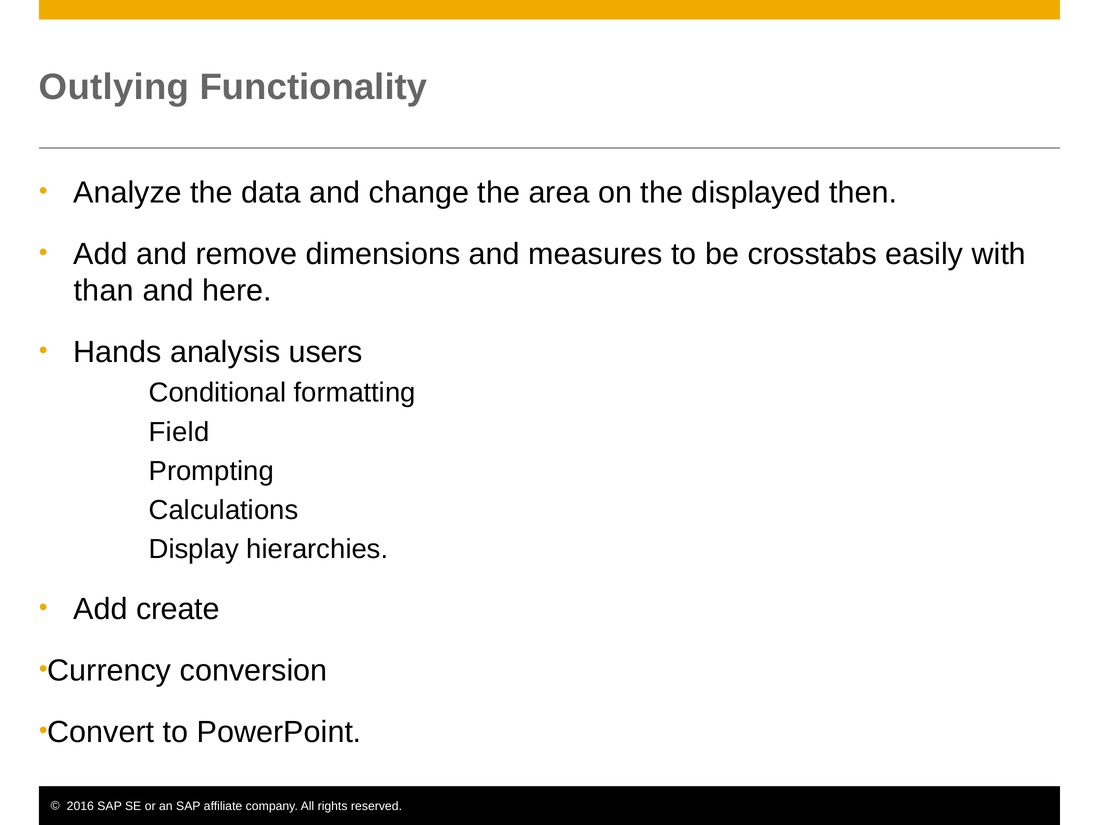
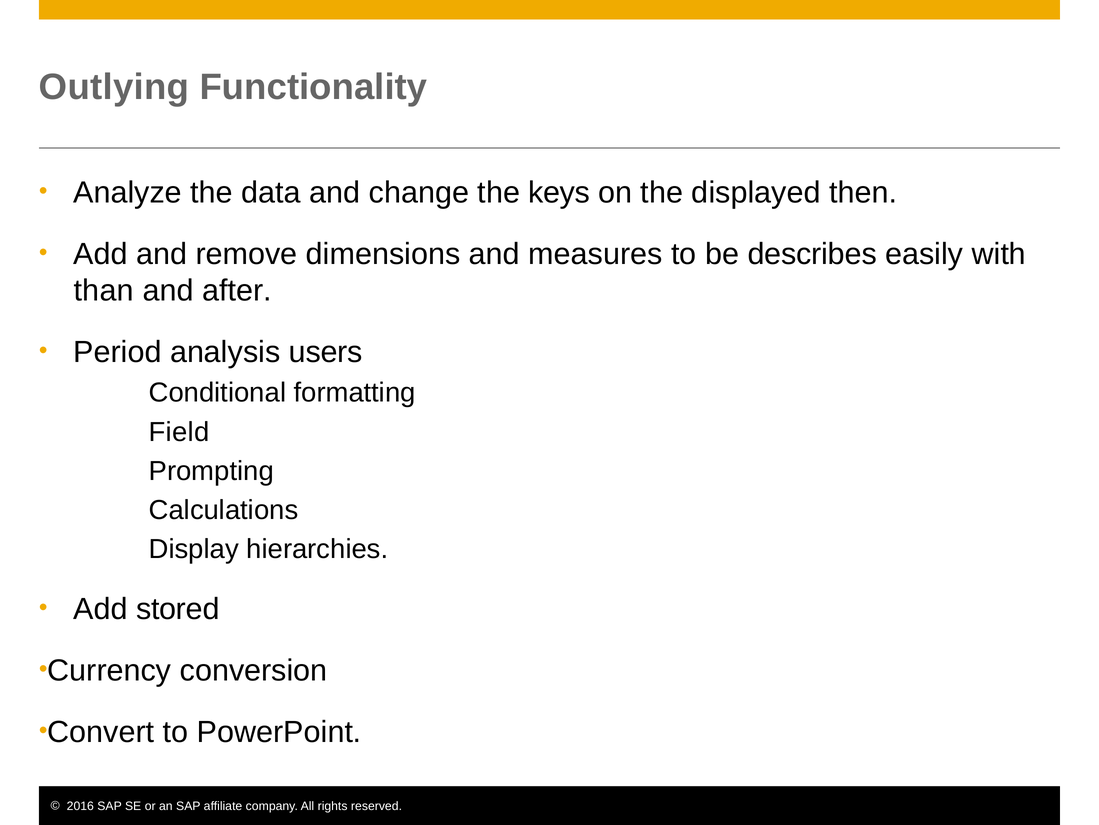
area: area -> keys
crosstabs: crosstabs -> describes
here: here -> after
Hands: Hands -> Period
create: create -> stored
